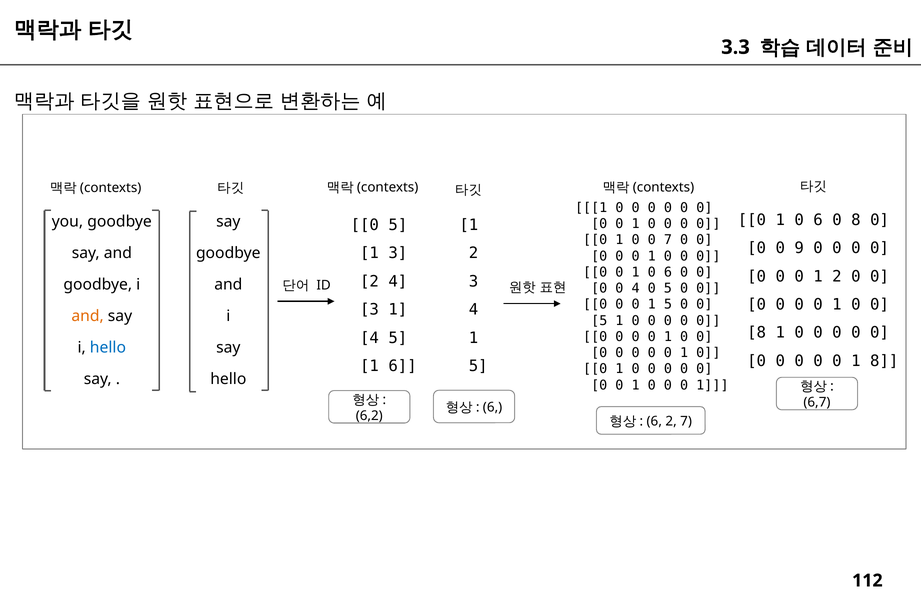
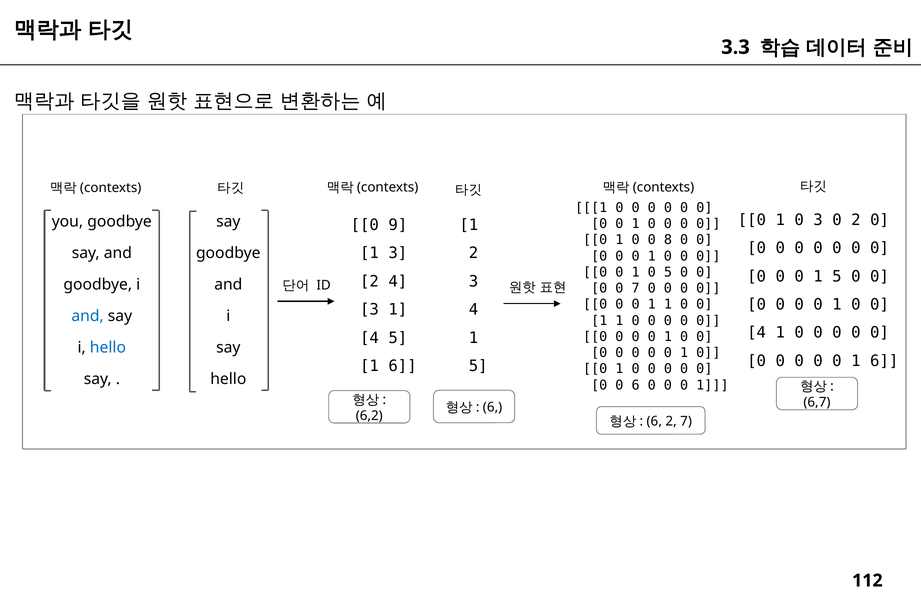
6 at (818, 220): 6 -> 3
8 at (856, 220): 8 -> 2
5 at (398, 225): 5 -> 9
0 7: 7 -> 8
9 at (799, 248): 9 -> 0
6 at (668, 272): 6 -> 5
0 1 2: 2 -> 5
0 4: 4 -> 7
5 at (668, 288): 5 -> 0
5 at (668, 304): 5 -> 1
and at (88, 316) colour: orange -> blue
5 at (599, 321): 5 -> 1
8 at (757, 333): 8 -> 4
0 1 8: 8 -> 6
1 at (636, 385): 1 -> 6
